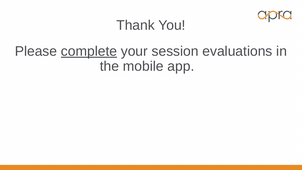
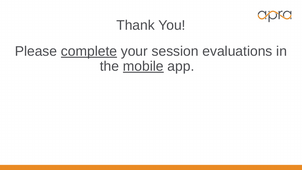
mobile underline: none -> present
